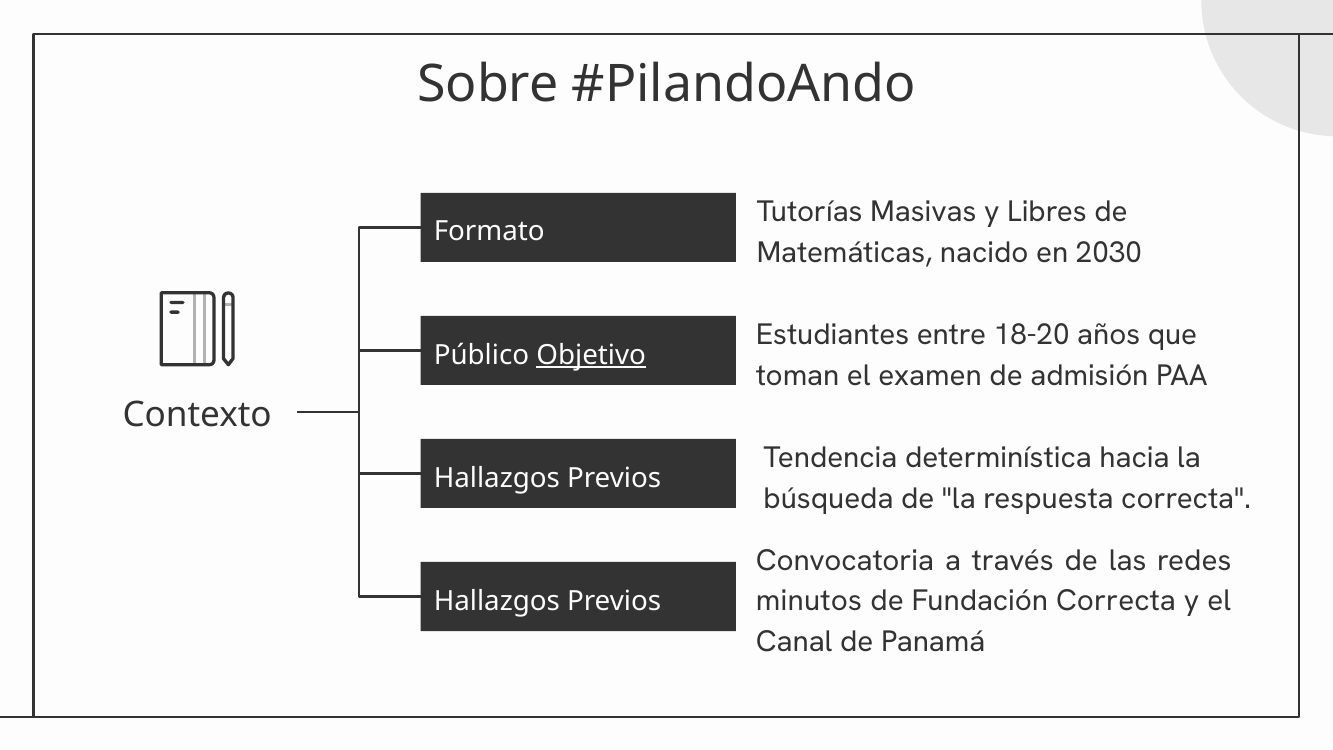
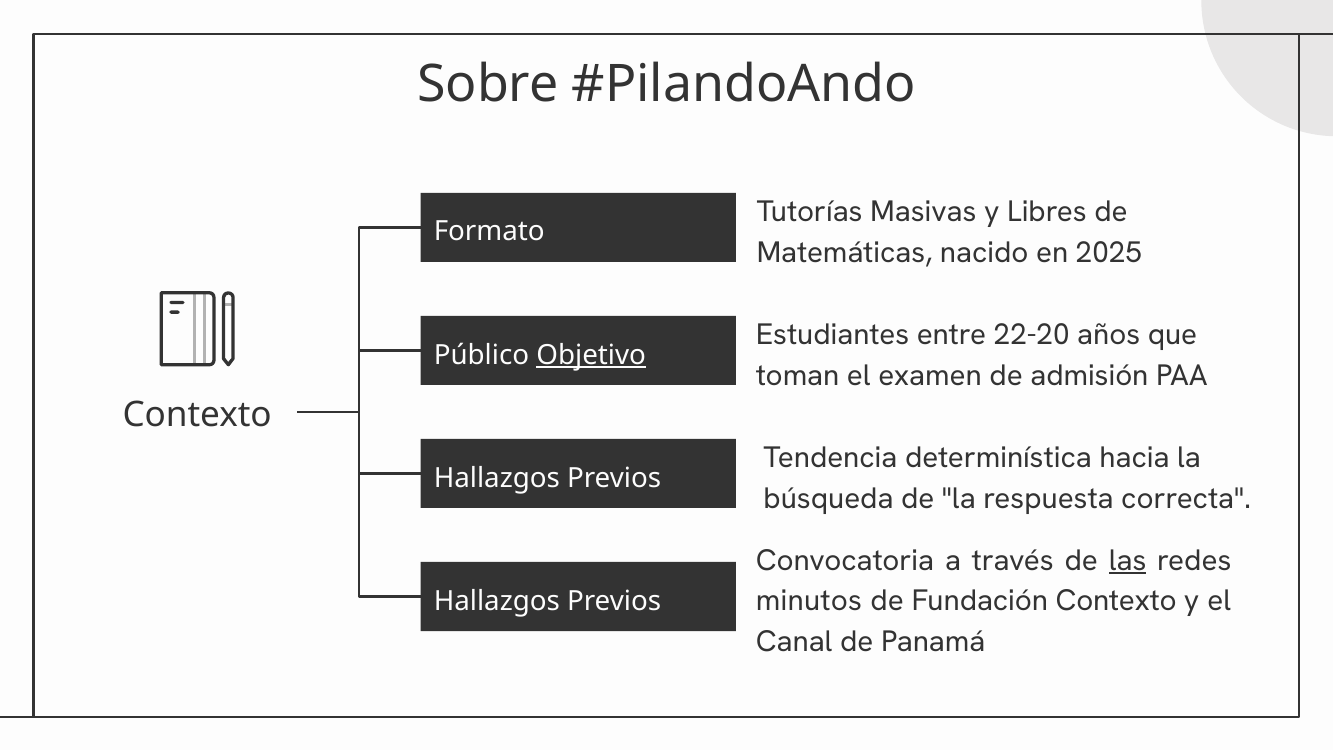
2030: 2030 -> 2025
18-20: 18-20 -> 22-20
las underline: none -> present
Fundación Correcta: Correcta -> Contexto
